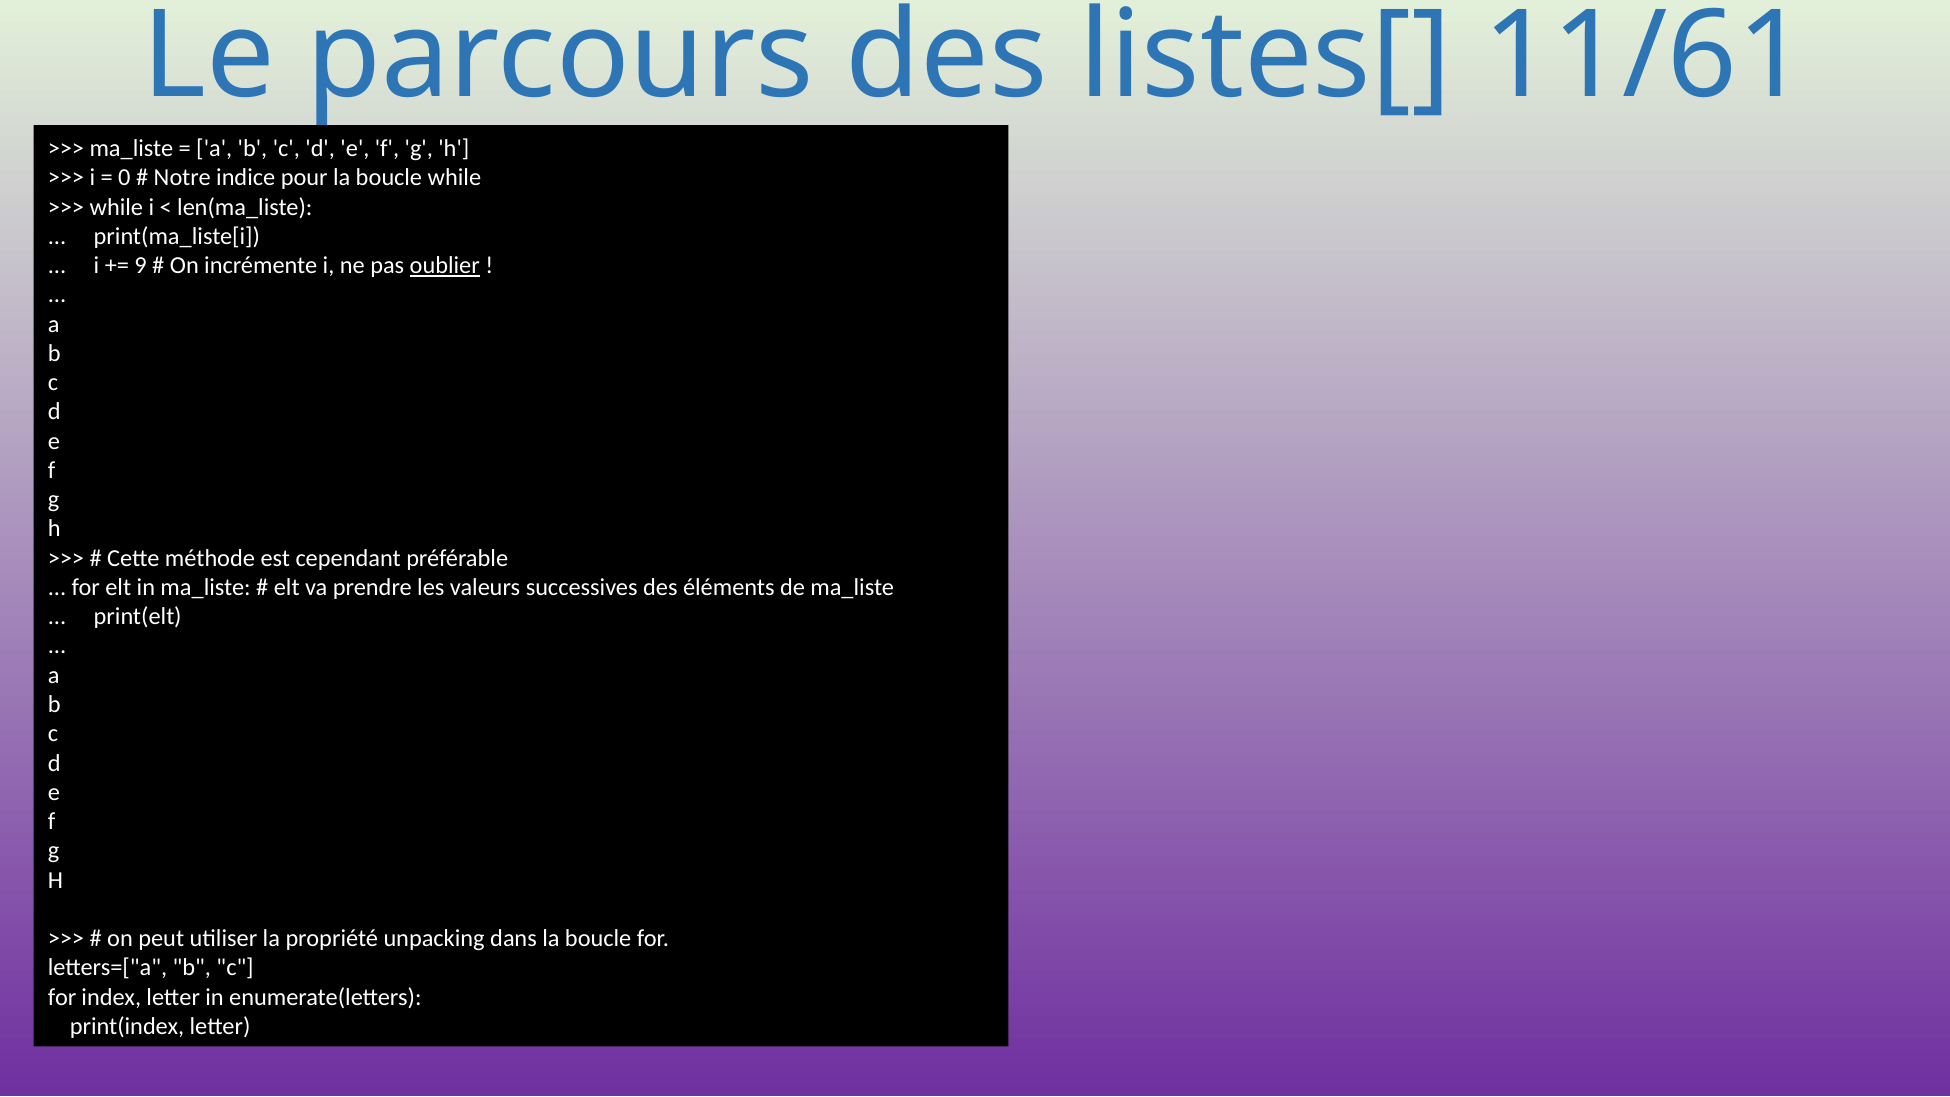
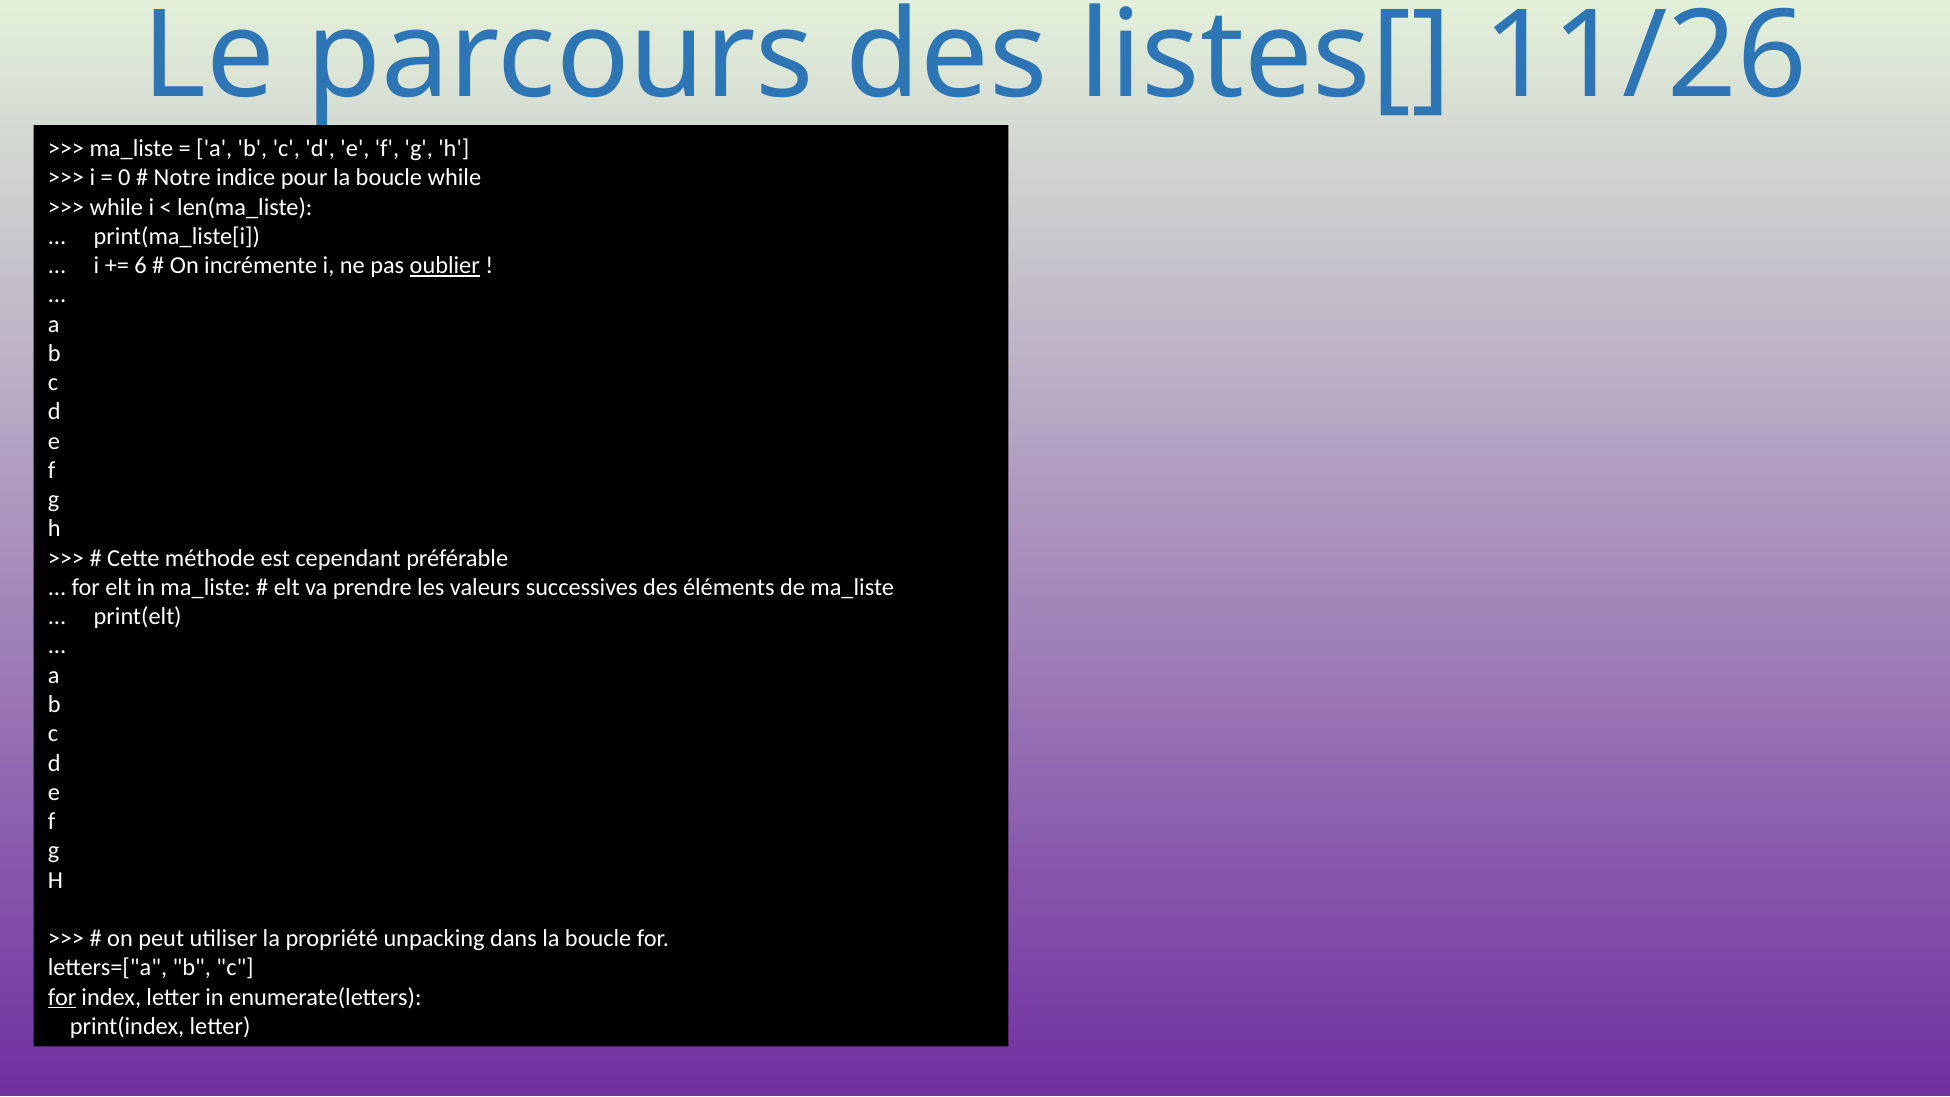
11/61: 11/61 -> 11/26
9: 9 -> 6
for at (62, 997) underline: none -> present
